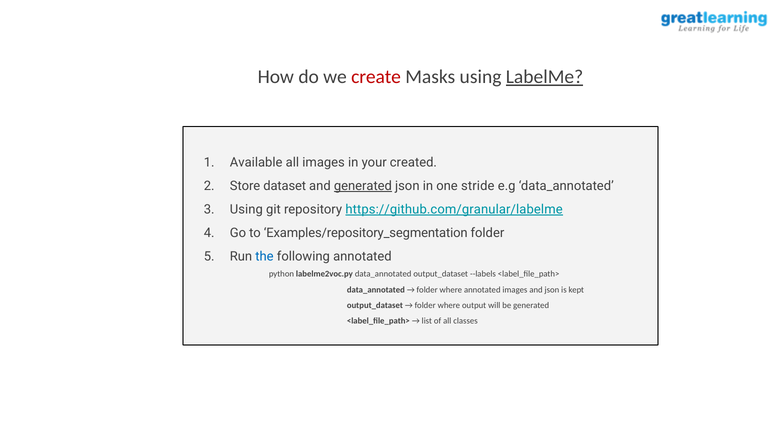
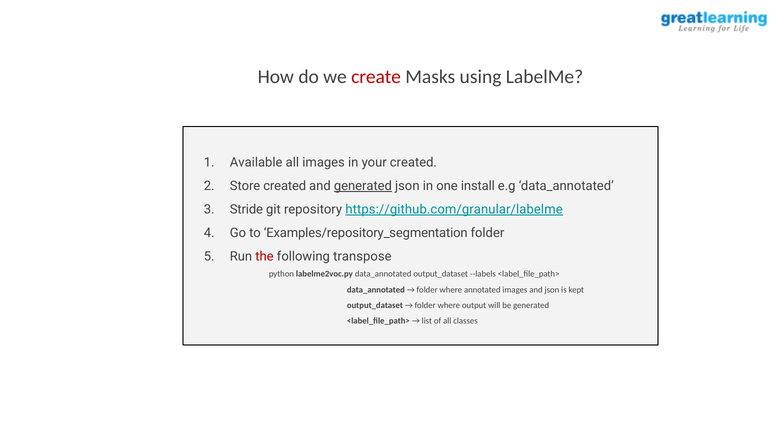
LabelMe underline: present -> none
Store dataset: dataset -> created
stride: stride -> install
Using at (246, 210): Using -> Stride
the colour: blue -> red
following annotated: annotated -> transpose
